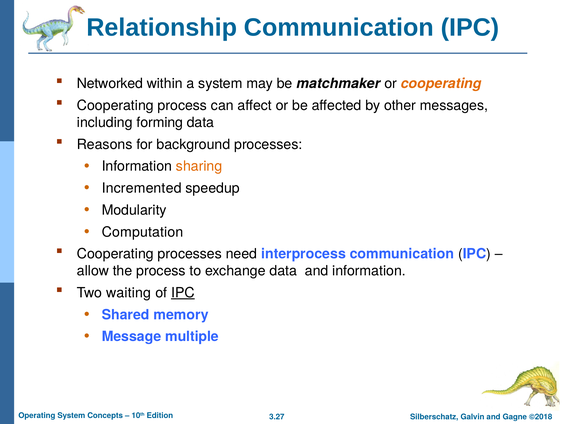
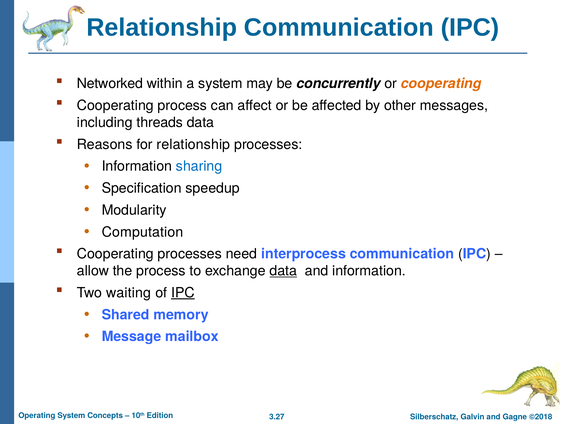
matchmaker: matchmaker -> concurrently
forming: forming -> threads
for background: background -> relationship
sharing colour: orange -> blue
Incremented: Incremented -> Specification
data at (283, 271) underline: none -> present
multiple: multiple -> mailbox
